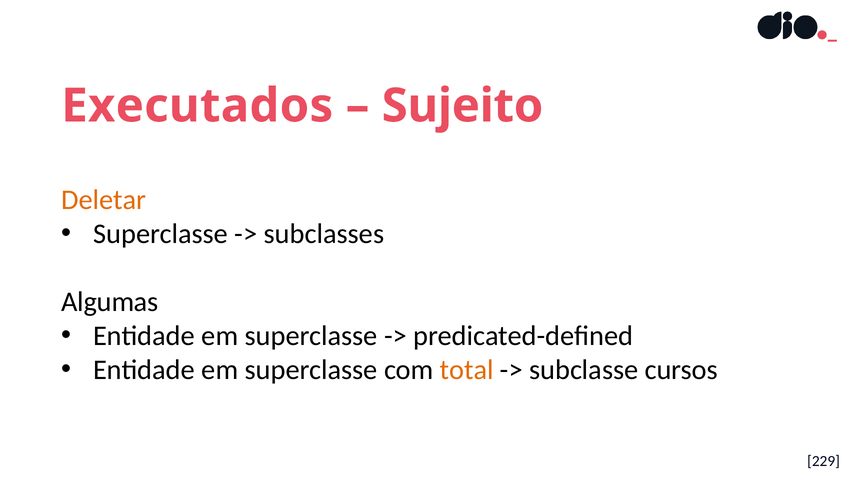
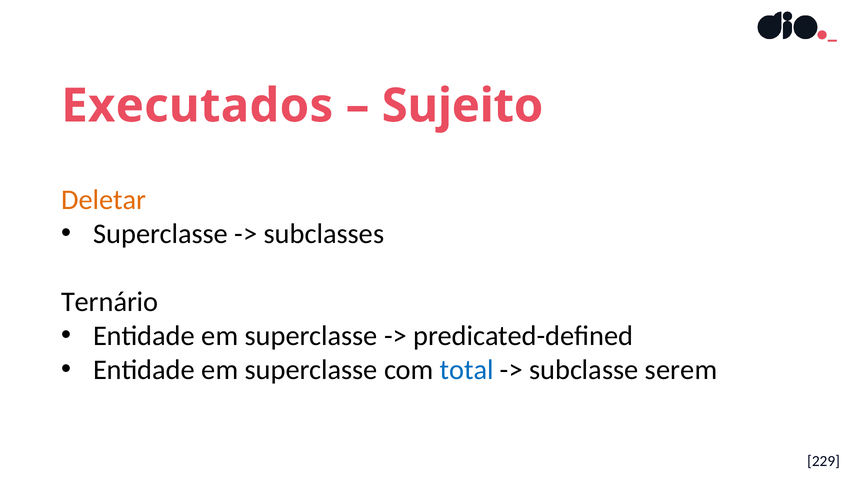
Algumas: Algumas -> Ternário
total colour: orange -> blue
cursos: cursos -> serem
